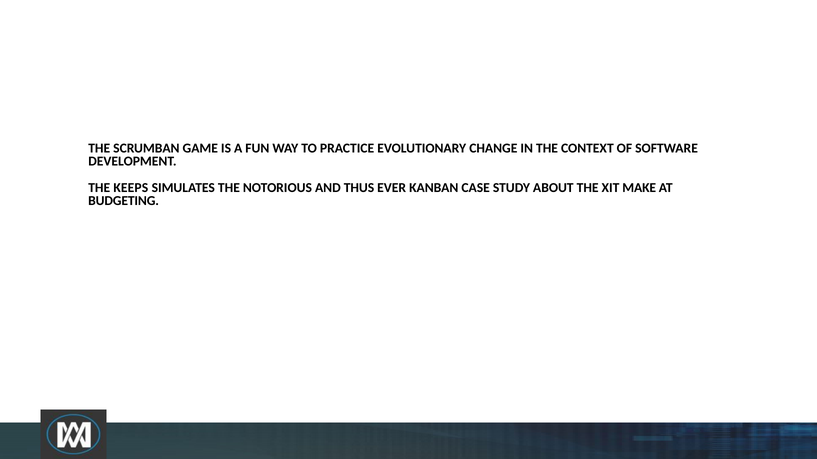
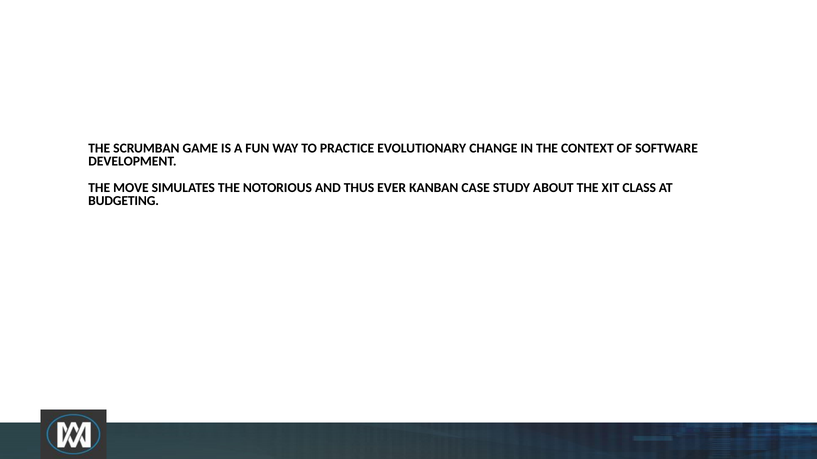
KEEPS: KEEPS -> MOVE
MAKE: MAKE -> CLASS
